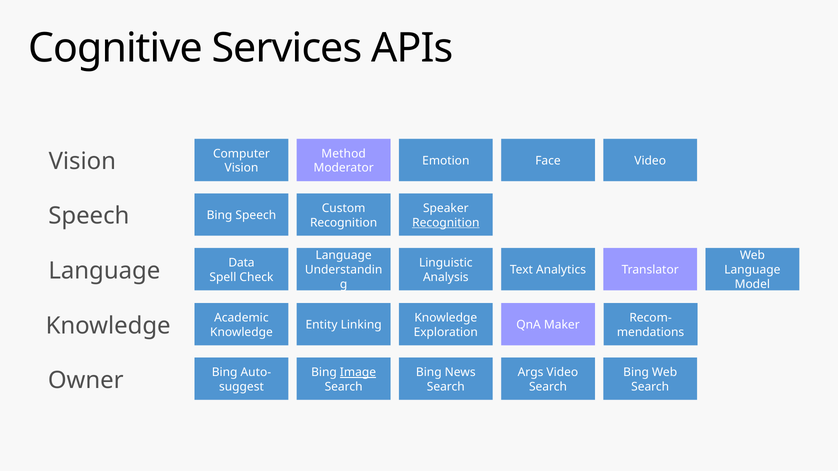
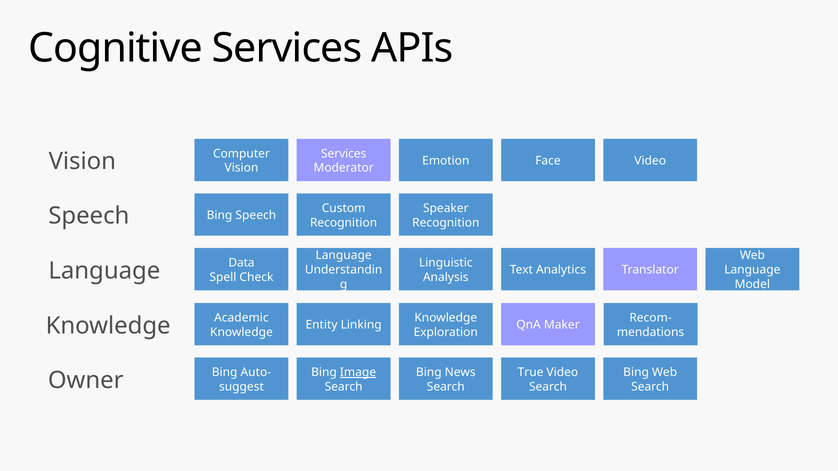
Method at (344, 154): Method -> Services
Recognition at (446, 223) underline: present -> none
Args: Args -> True
